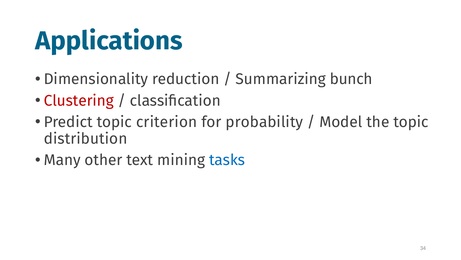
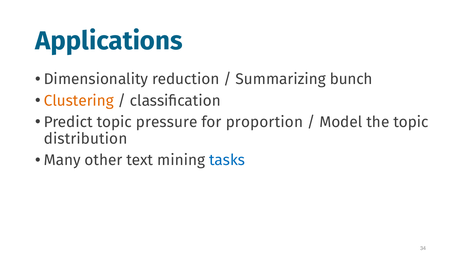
Clustering colour: red -> orange
criterion: criterion -> pressure
probability: probability -> proportion
